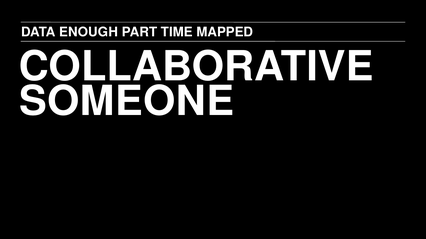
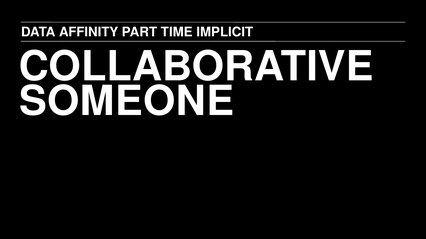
ENOUGH: ENOUGH -> AFFINITY
MAPPED: MAPPED -> IMPLICIT
